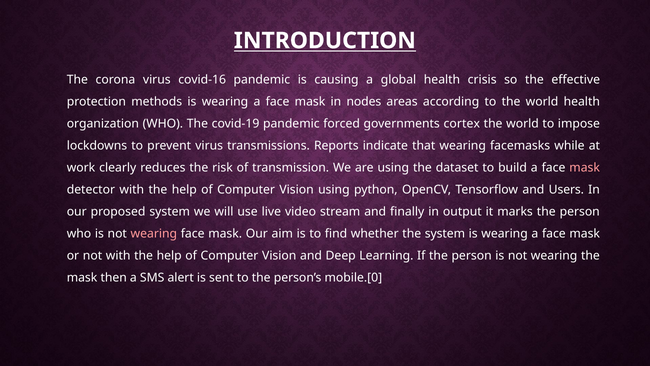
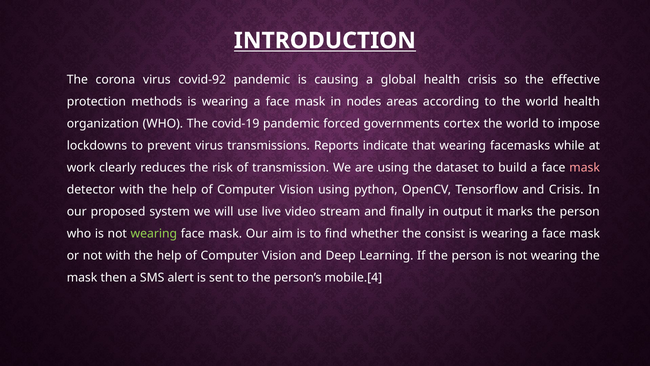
covid-16: covid-16 -> covid-92
and Users: Users -> Crisis
wearing at (154, 233) colour: pink -> light green
the system: system -> consist
mobile.[0: mobile.[0 -> mobile.[4
